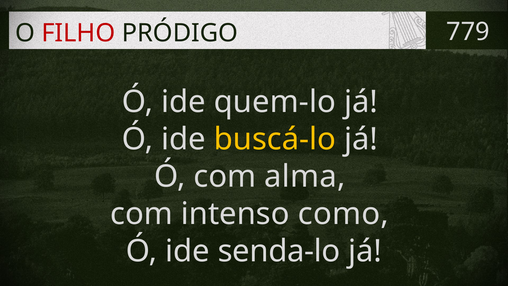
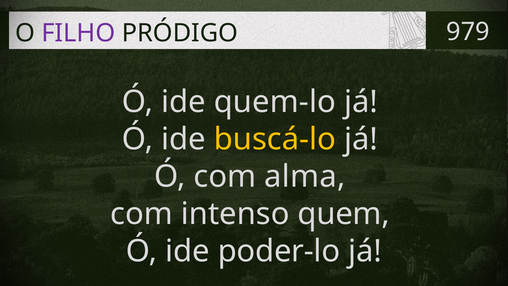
FILHO colour: red -> purple
779: 779 -> 979
como: como -> quem
senda-lo: senda-lo -> poder-lo
